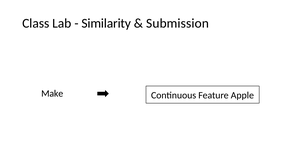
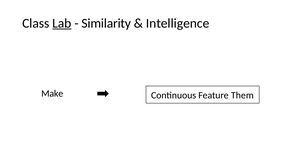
Lab underline: none -> present
Submission: Submission -> Intelligence
Apple: Apple -> Them
